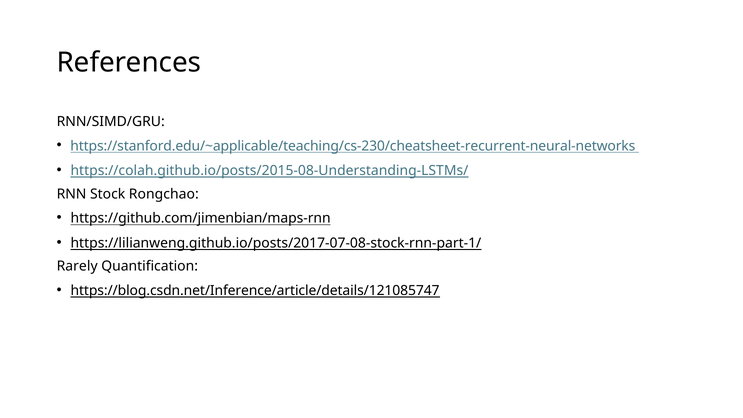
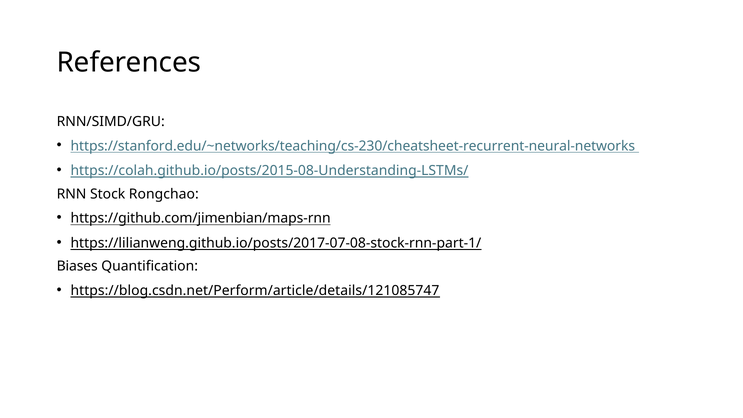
https://stanford.edu/~applicable/teaching/cs-230/cheatsheet-recurrent-neural-networks: https://stanford.edu/~applicable/teaching/cs-230/cheatsheet-recurrent-neural-networks -> https://stanford.edu/~networks/teaching/cs-230/cheatsheet-recurrent-neural-networks
Rarely: Rarely -> Biases
https://blog.csdn.net/Inference/article/details/121085747: https://blog.csdn.net/Inference/article/details/121085747 -> https://blog.csdn.net/Perform/article/details/121085747
